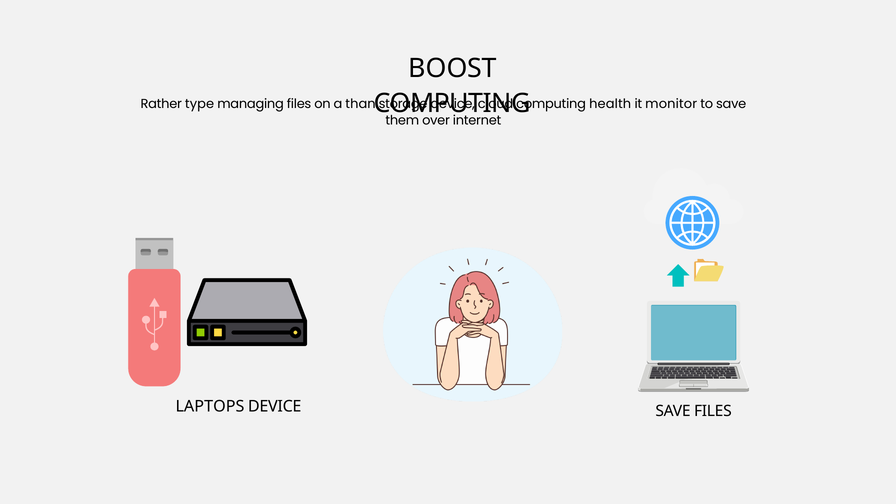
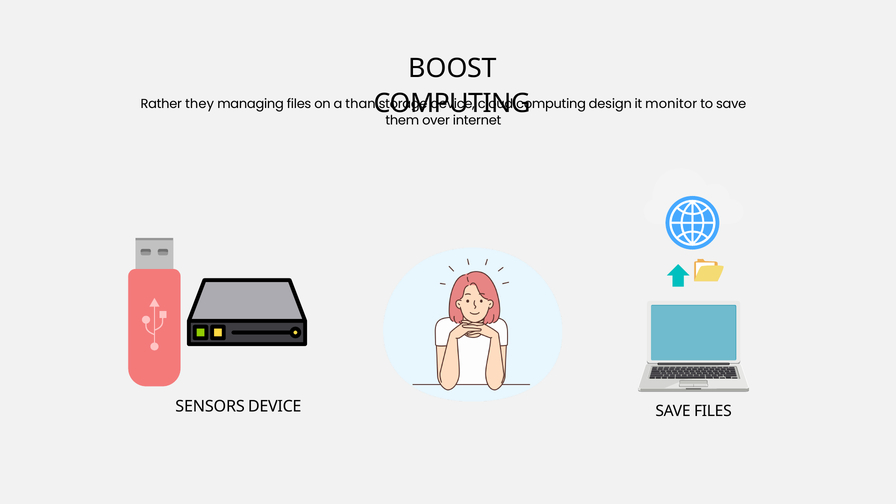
type: type -> they
health: health -> design
LAPTOPS: LAPTOPS -> SENSORS
